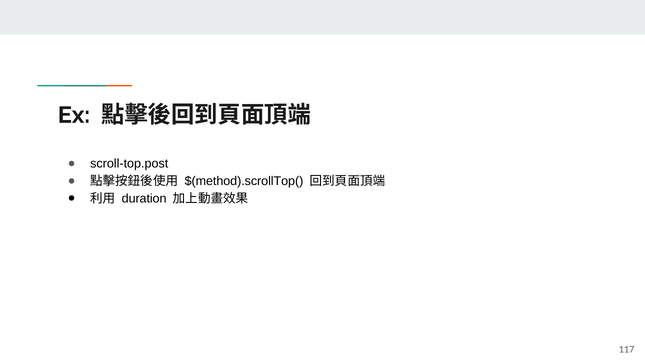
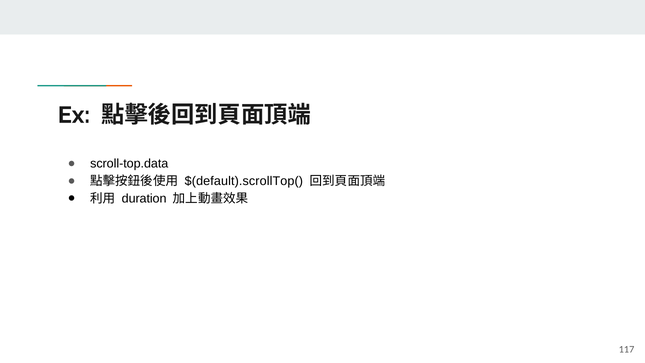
scroll-top.post: scroll-top.post -> scroll-top.data
$(method).scrollTop(: $(method).scrollTop( -> $(default).scrollTop(
